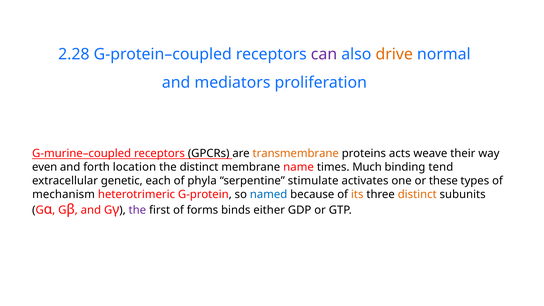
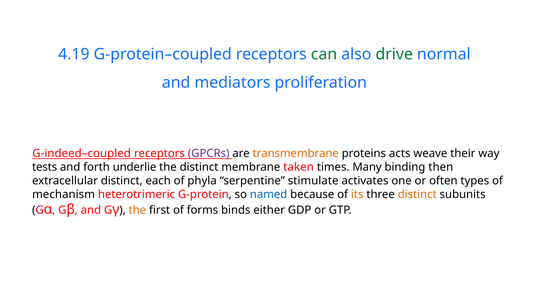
2.28: 2.28 -> 4.19
can colour: purple -> green
drive colour: orange -> green
G-murine–coupled: G-murine–coupled -> G-indeed–coupled
GPCRs colour: black -> purple
even: even -> tests
location: location -> underlie
name: name -> taken
Much: Much -> Many
tend: tend -> then
extracellular genetic: genetic -> distinct
these: these -> often
the at (137, 210) colour: purple -> orange
